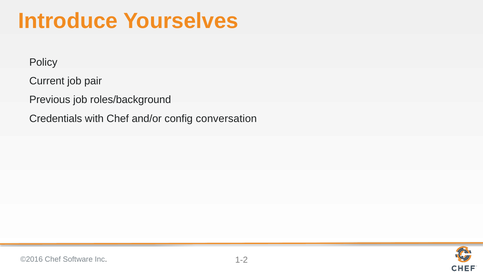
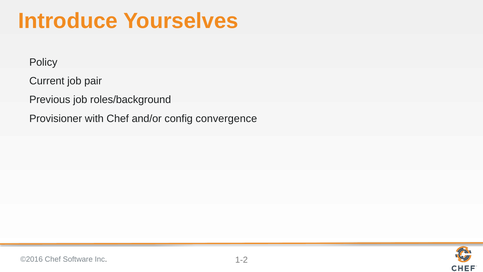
Credentials: Credentials -> Provisioner
conversation: conversation -> convergence
